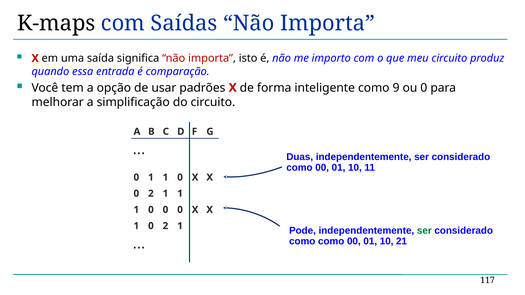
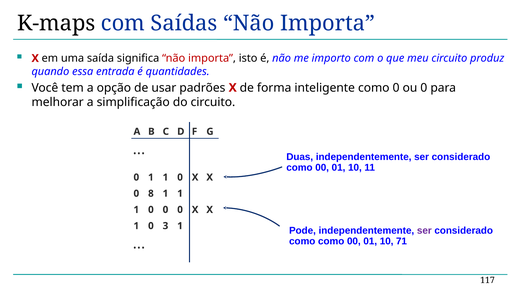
comparação: comparação -> quantidades
como 9: 9 -> 0
2 at (151, 194): 2 -> 8
1 0 2: 2 -> 3
ser at (424, 231) colour: green -> purple
21: 21 -> 71
